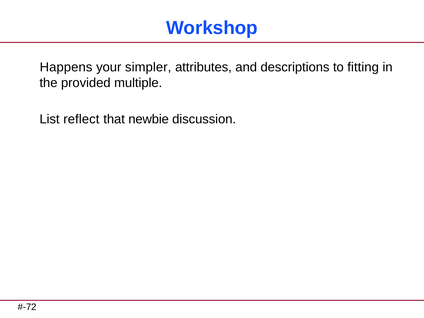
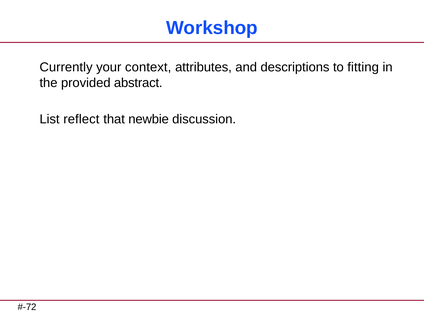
Happens: Happens -> Currently
simpler: simpler -> context
multiple: multiple -> abstract
